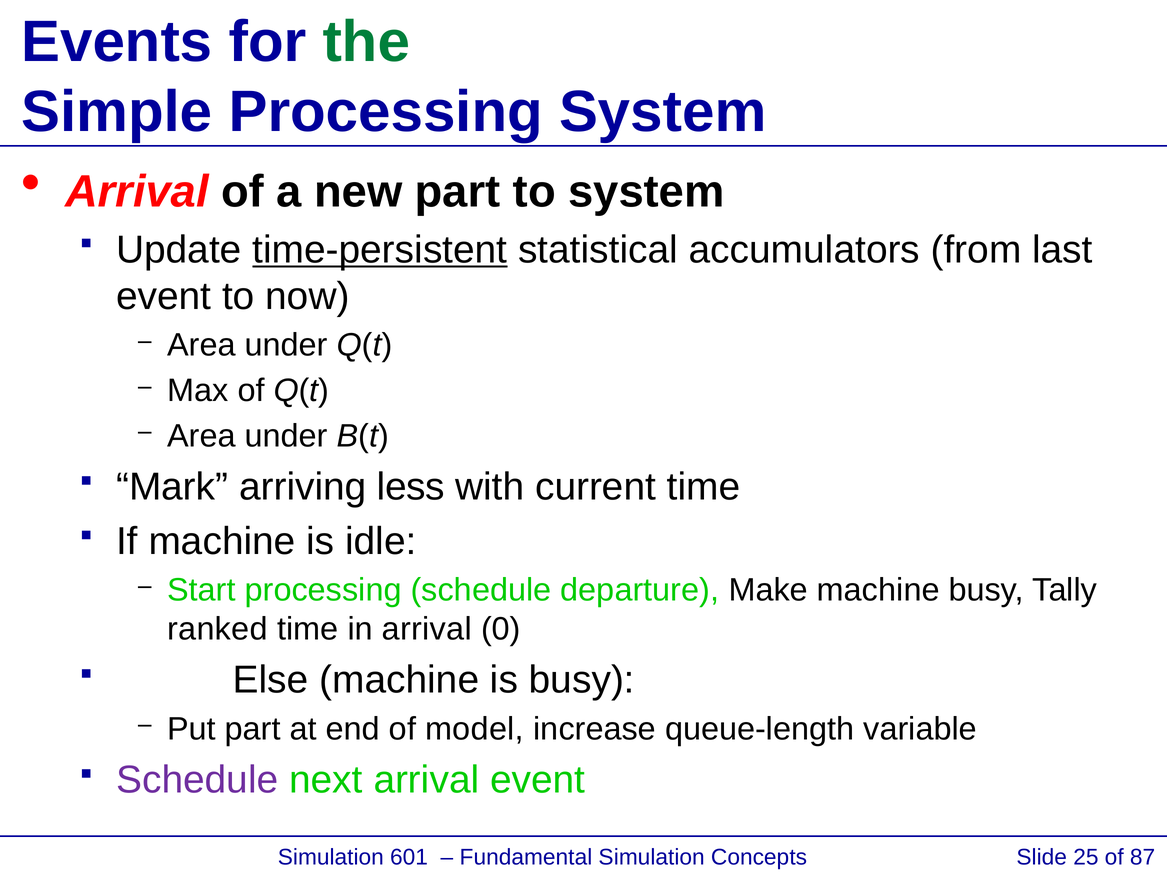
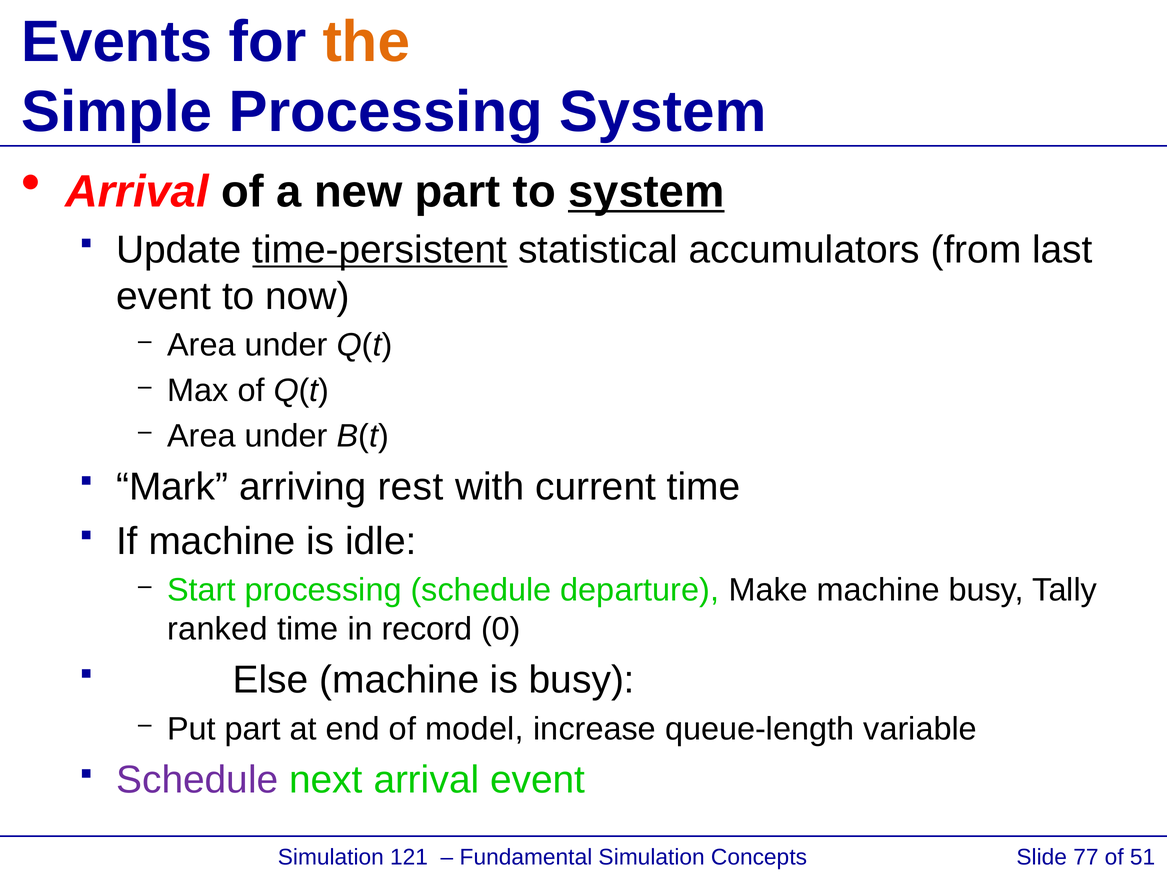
the colour: green -> orange
system at (646, 192) underline: none -> present
less: less -> rest
in arrival: arrival -> record
601: 601 -> 121
25: 25 -> 77
87: 87 -> 51
